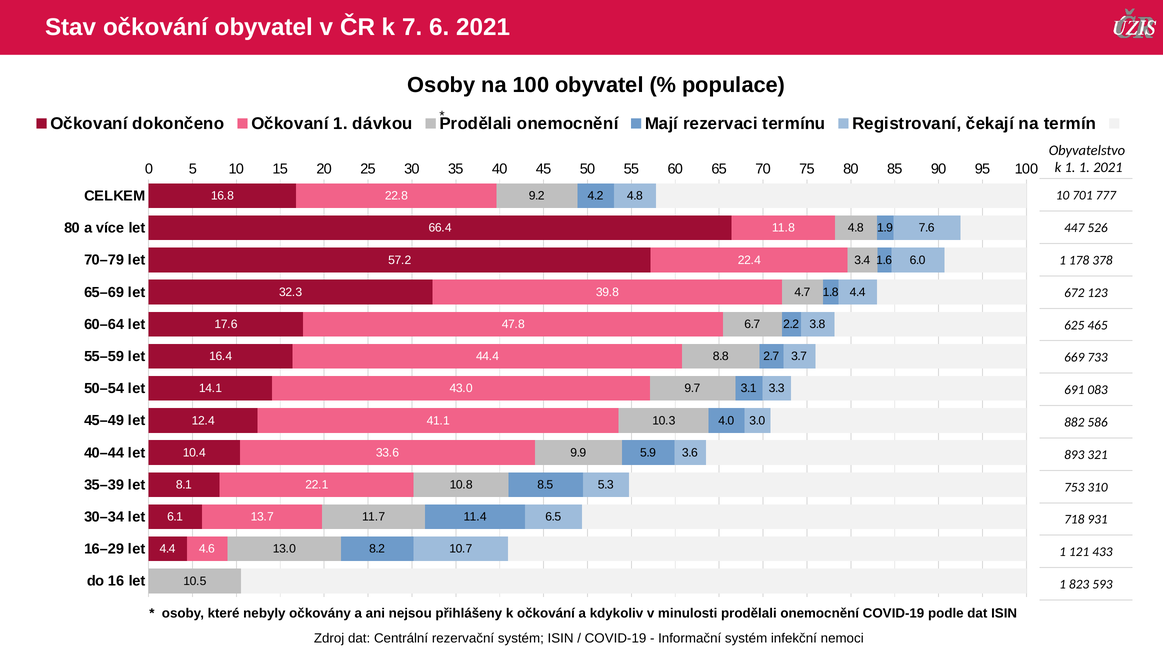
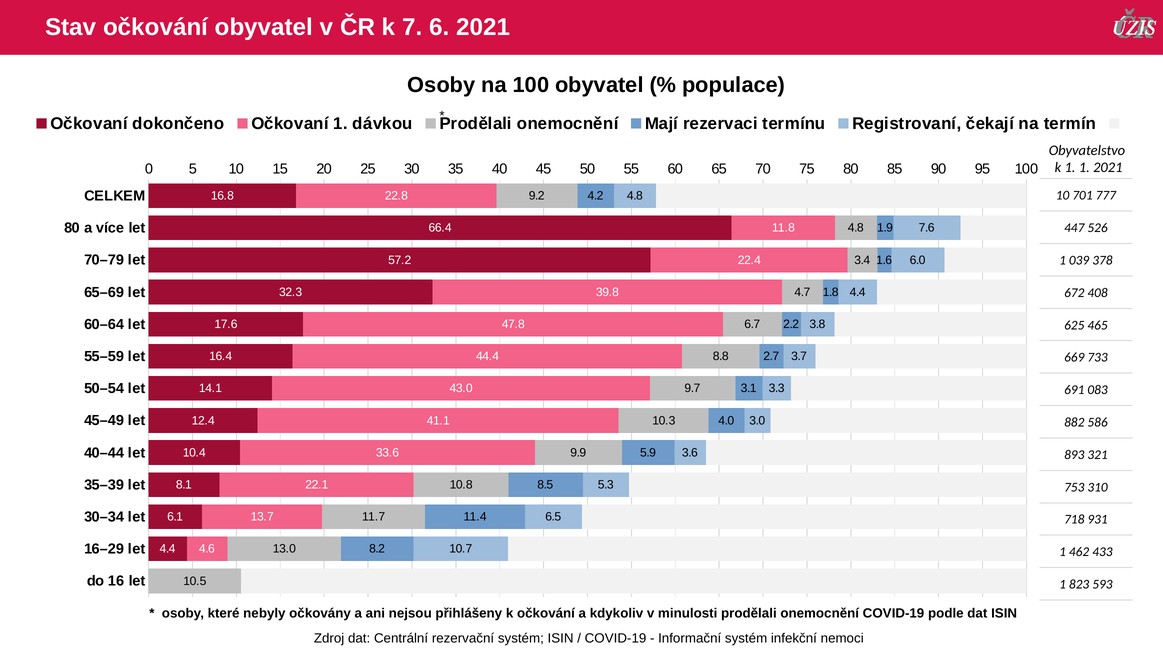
178: 178 -> 039
123: 123 -> 408
121: 121 -> 462
